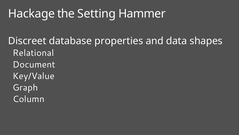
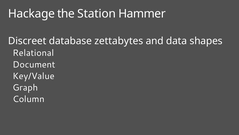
Setting: Setting -> Station
properties: properties -> zettabytes
